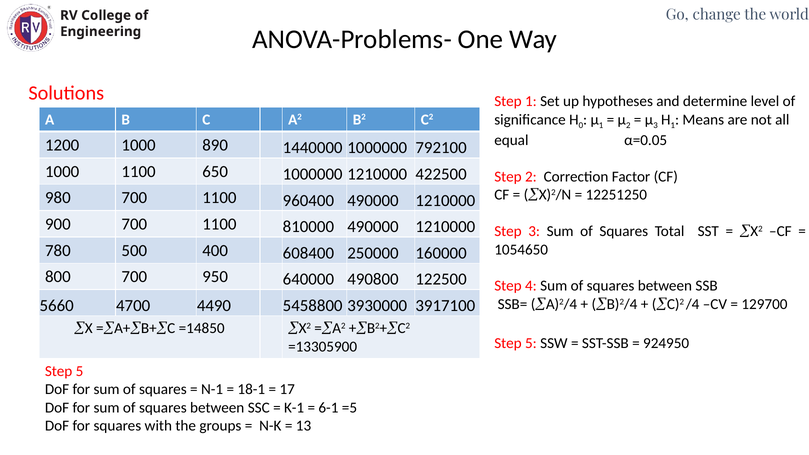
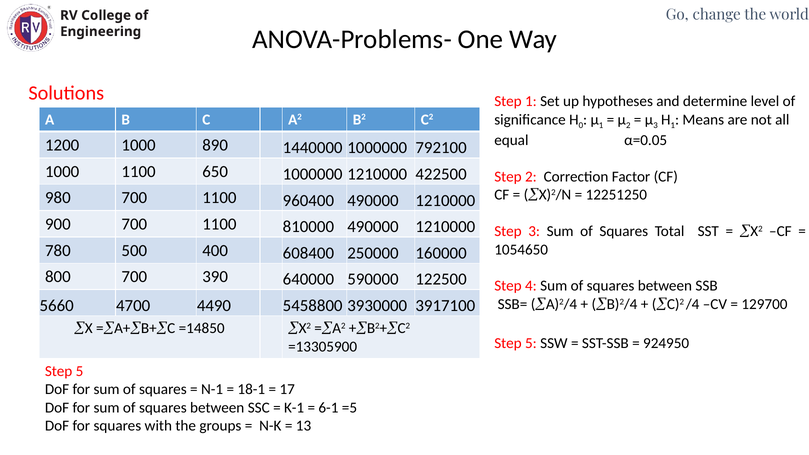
950: 950 -> 390
490800: 490800 -> 590000
